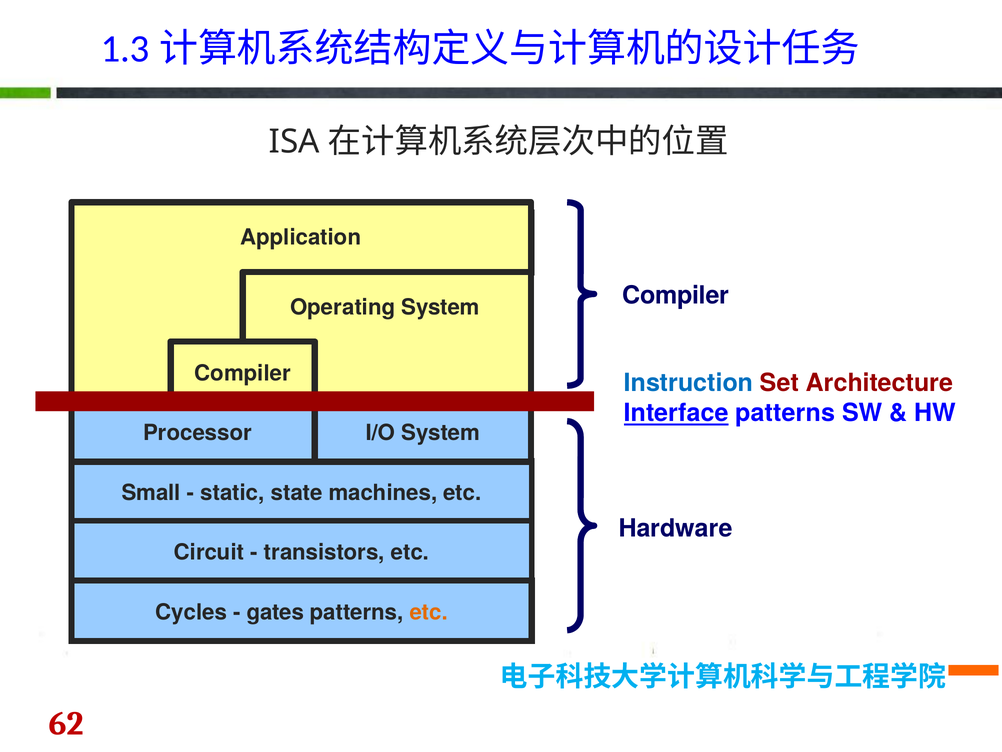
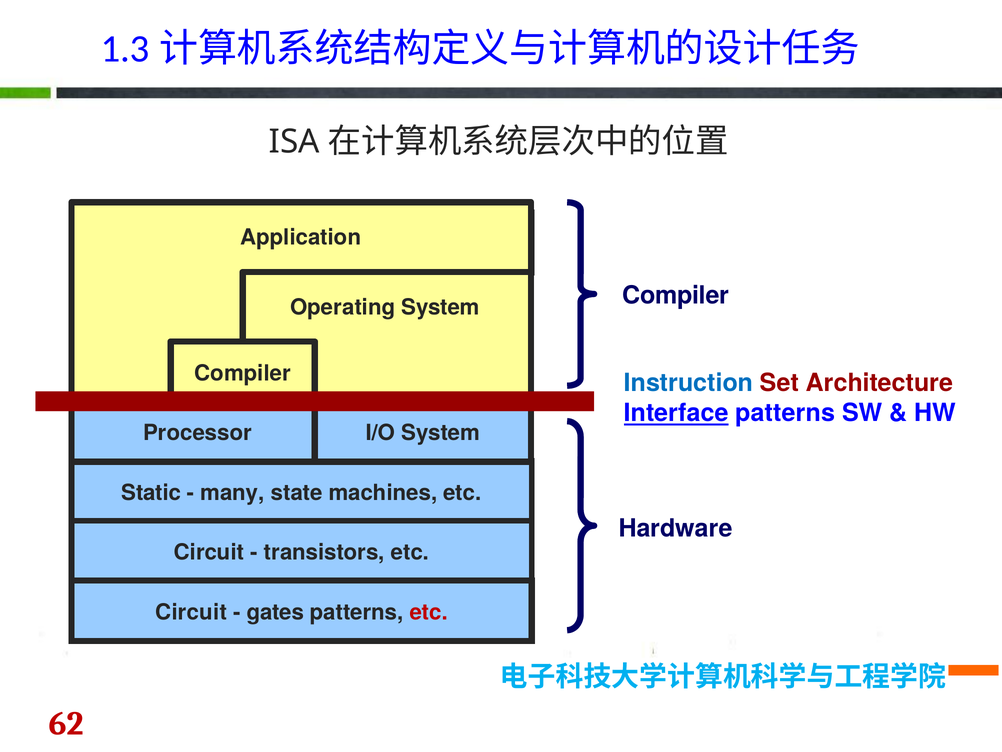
Small: Small -> Static
static: static -> many
Cycles at (191, 612): Cycles -> Circuit
etc at (429, 612) colour: orange -> red
